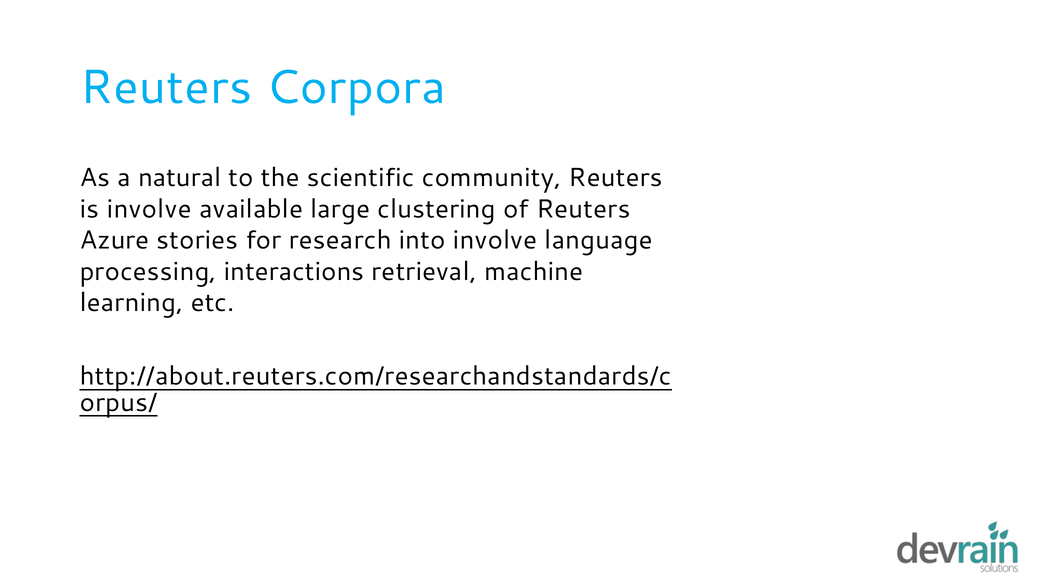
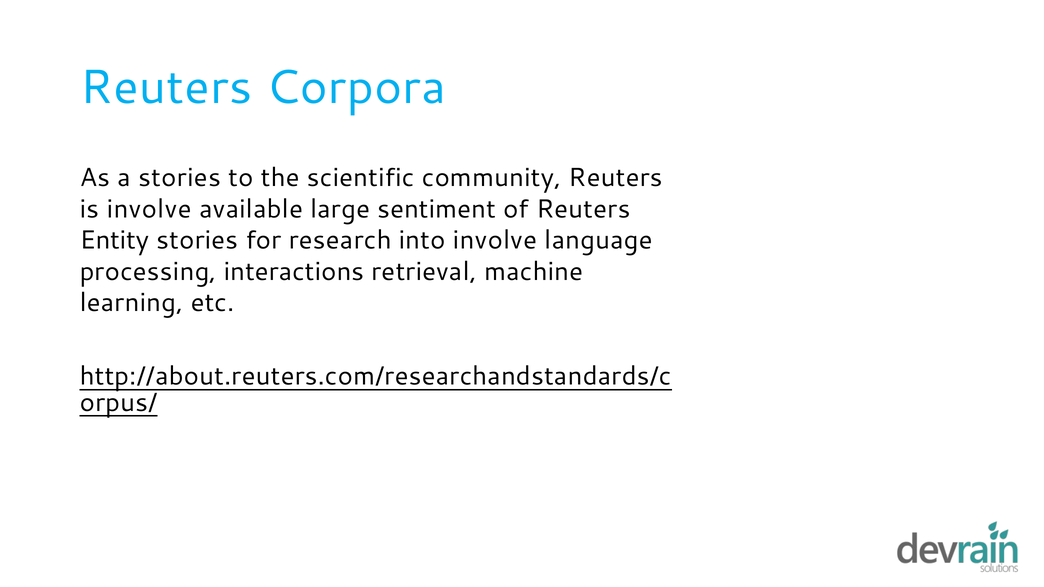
a natural: natural -> stories
clustering: clustering -> sentiment
Azure: Azure -> Entity
